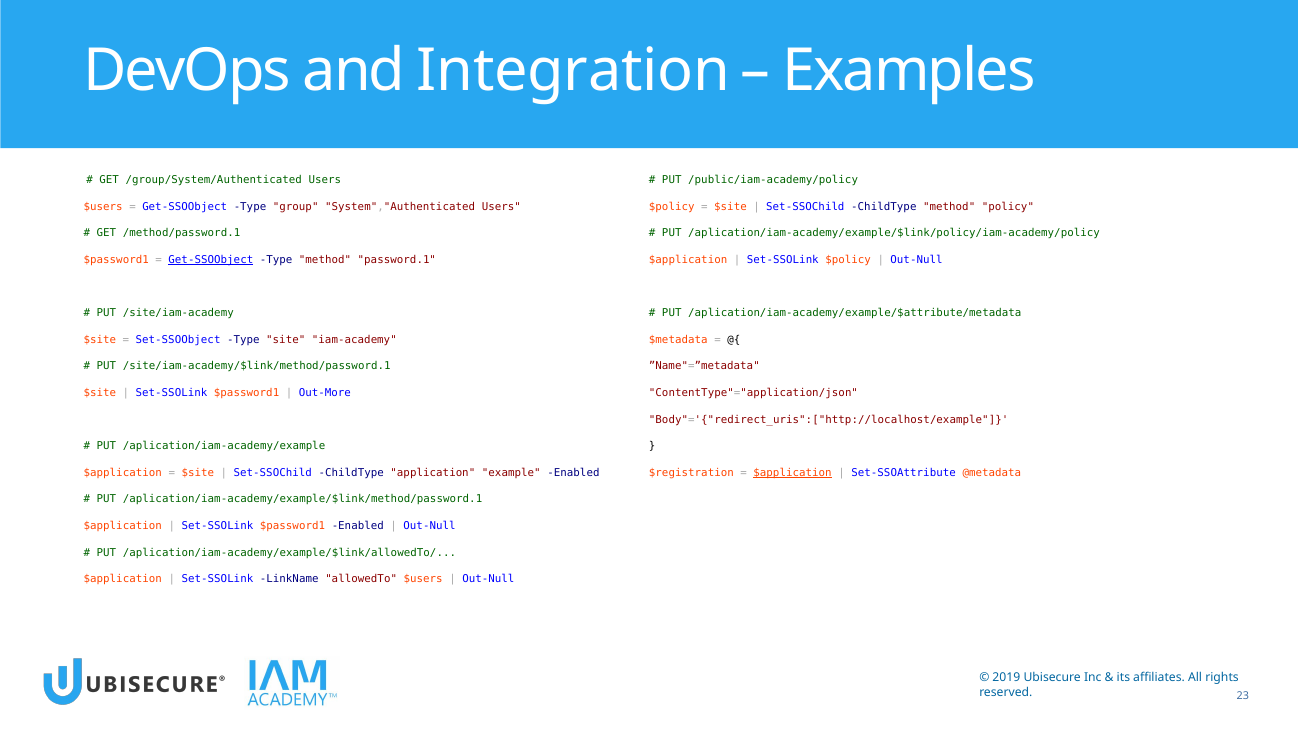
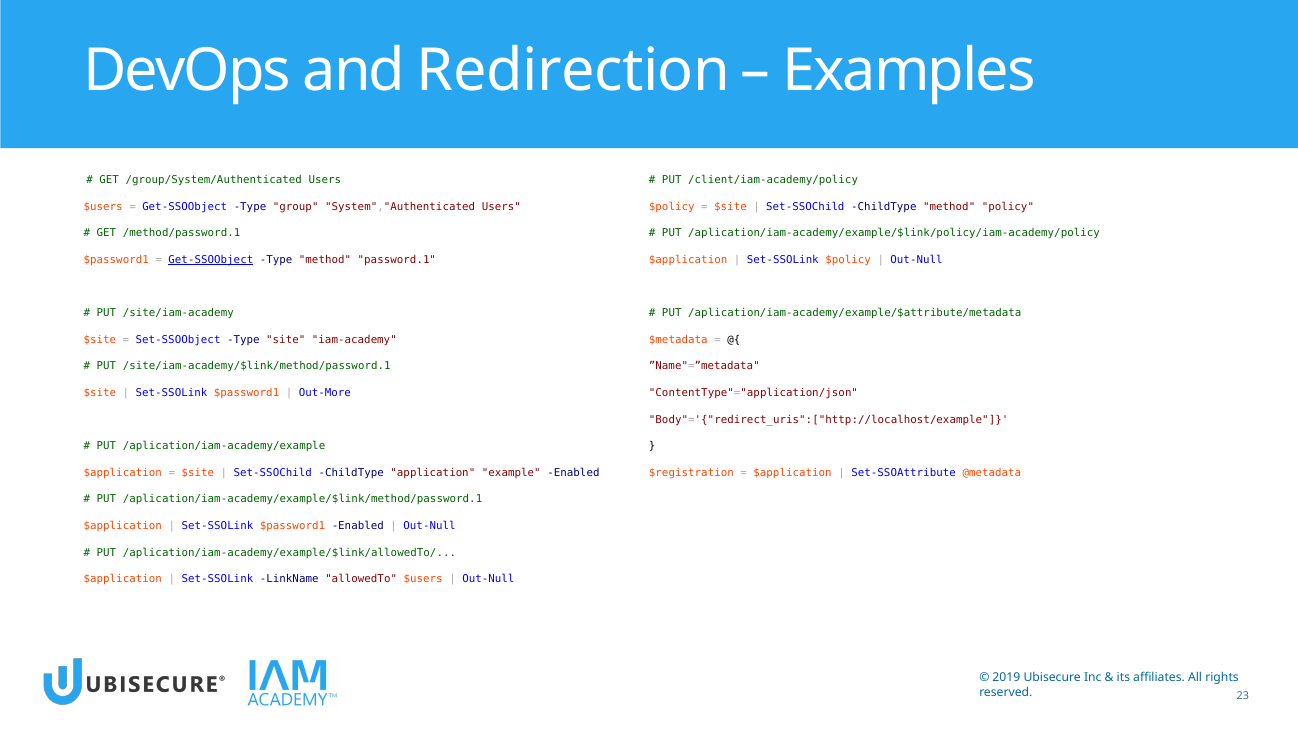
Integration: Integration -> Redirection
/public/iam-academy/policy: /public/iam-academy/policy -> /client/iam-academy/policy
$application at (793, 473) underline: present -> none
